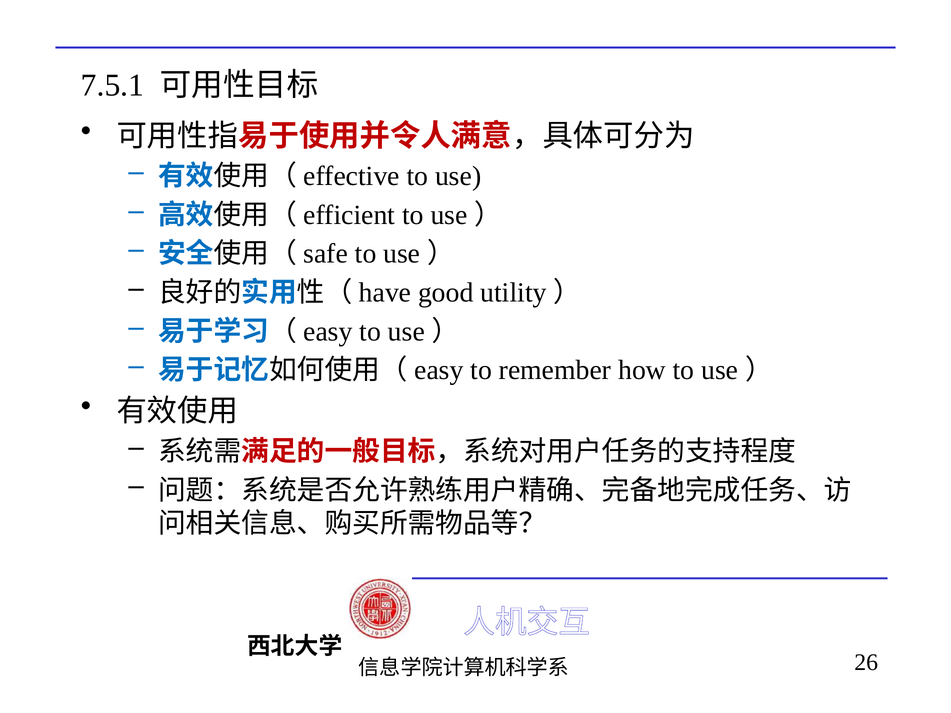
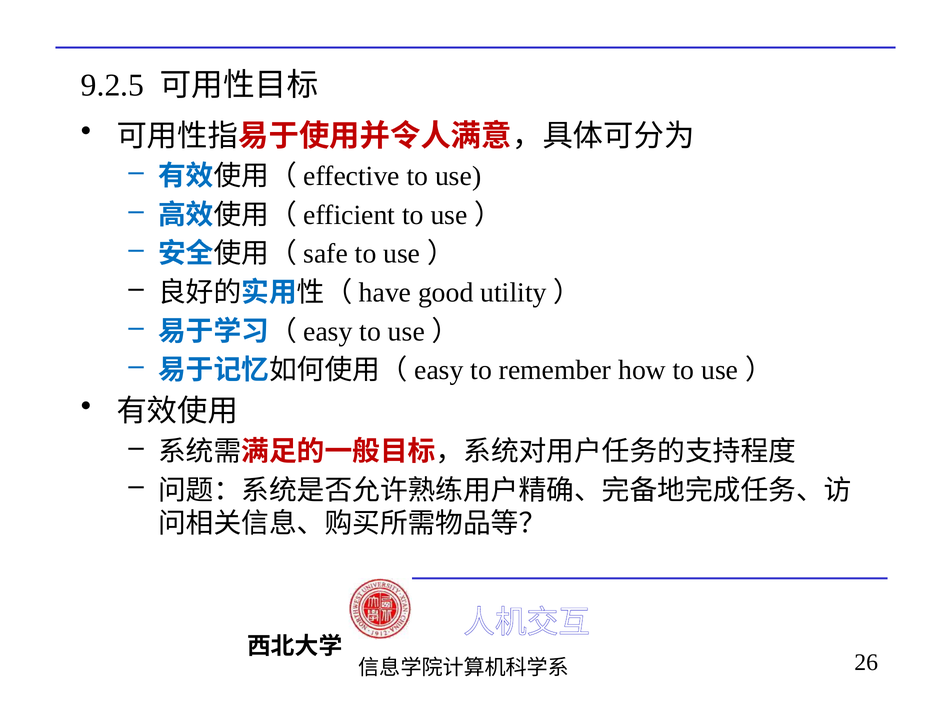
7.5.1: 7.5.1 -> 9.2.5
